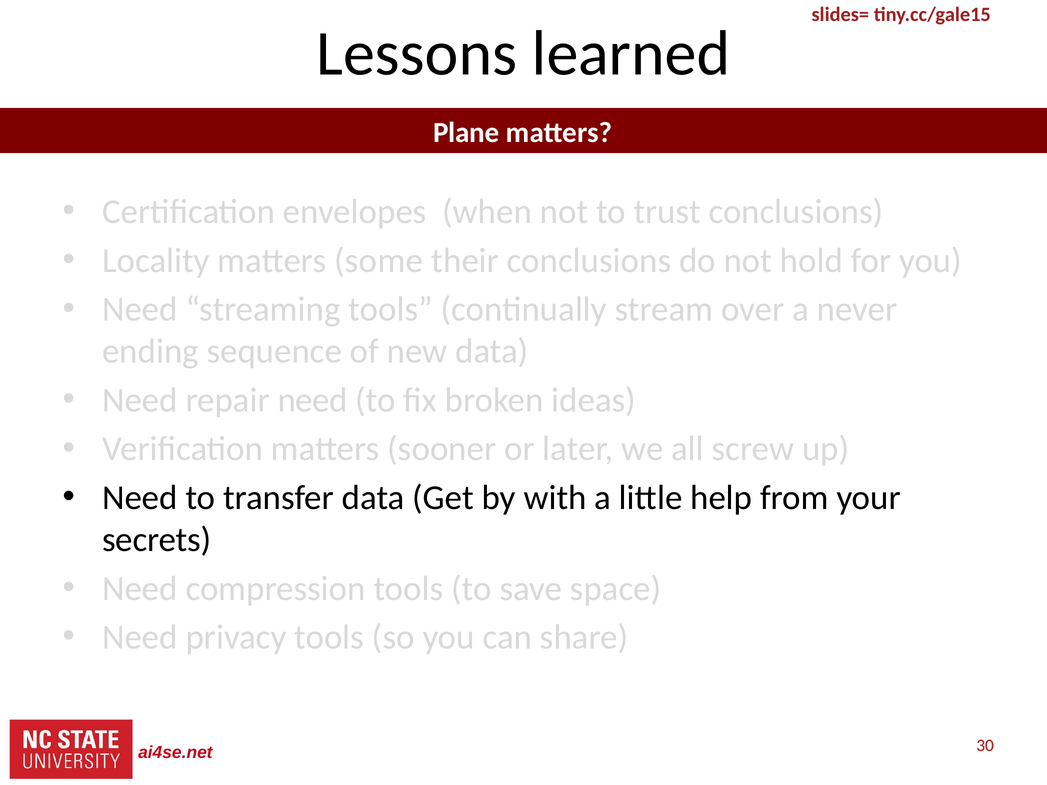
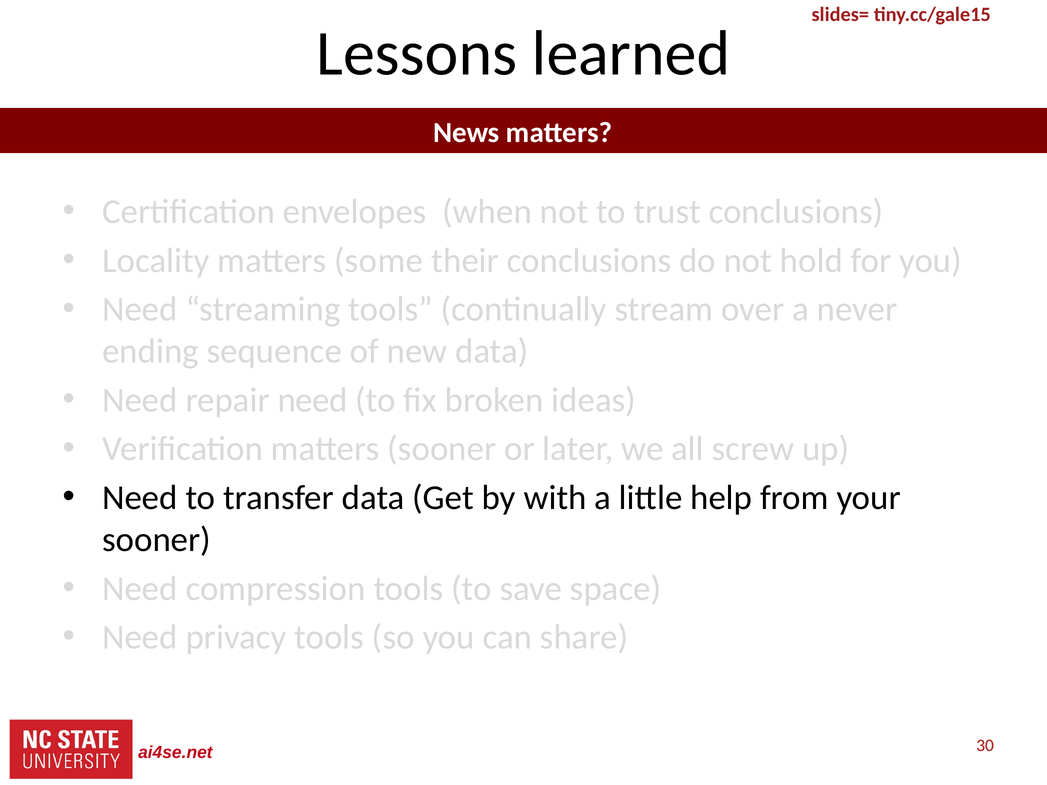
Plane: Plane -> News
secrets at (157, 540): secrets -> sooner
